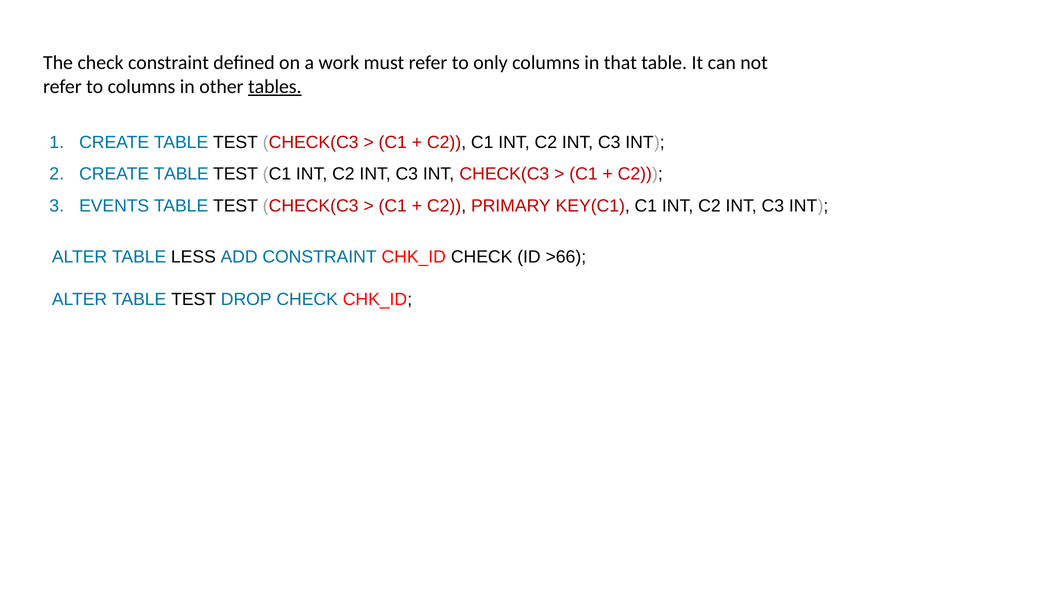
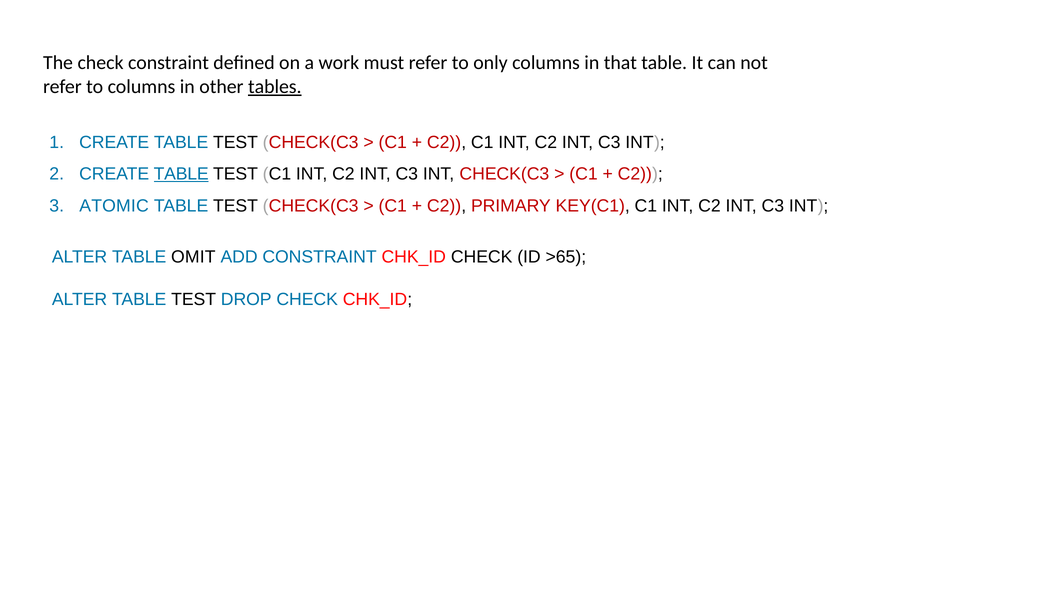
TABLE at (181, 174) underline: none -> present
EVENTS: EVENTS -> ATOMIC
LESS: LESS -> OMIT
>66: >66 -> >65
